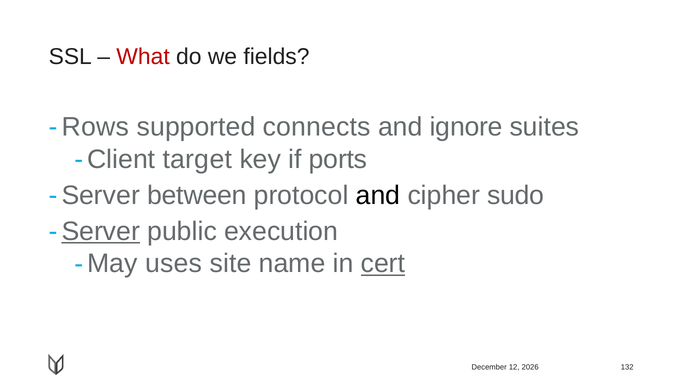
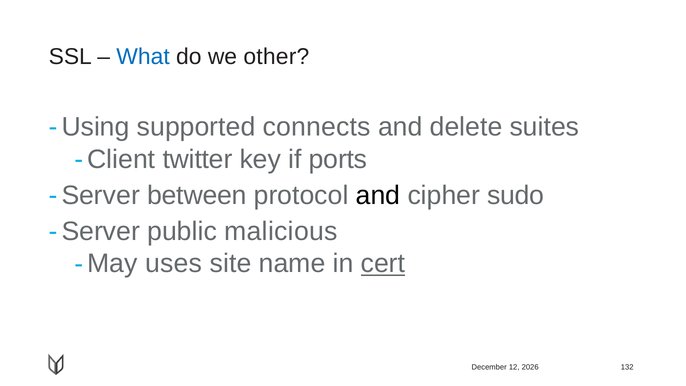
What colour: red -> blue
fields: fields -> other
Rows: Rows -> Using
ignore: ignore -> delete
target: target -> twitter
Server at (101, 231) underline: present -> none
execution: execution -> malicious
